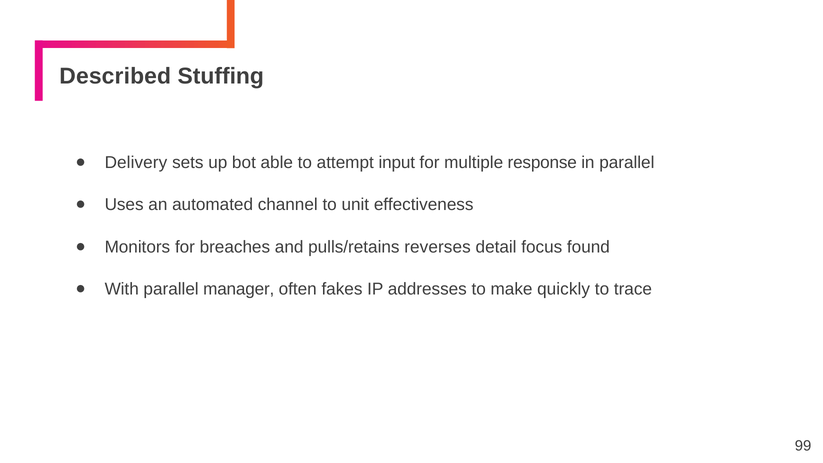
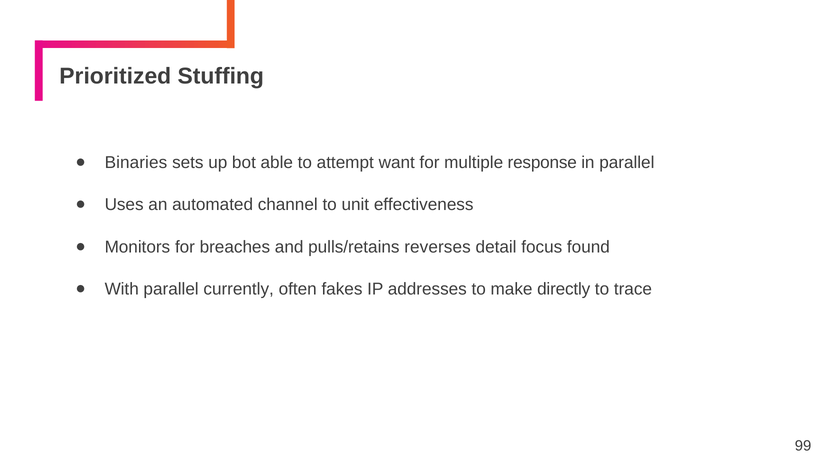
Described: Described -> Prioritized
Delivery: Delivery -> Binaries
input: input -> want
manager: manager -> currently
quickly: quickly -> directly
